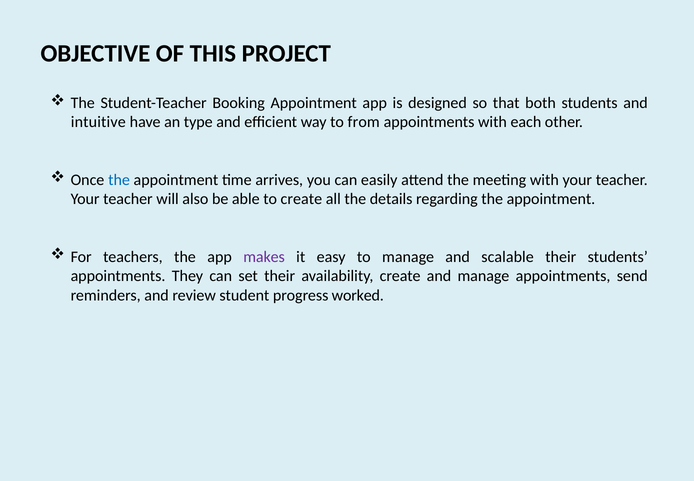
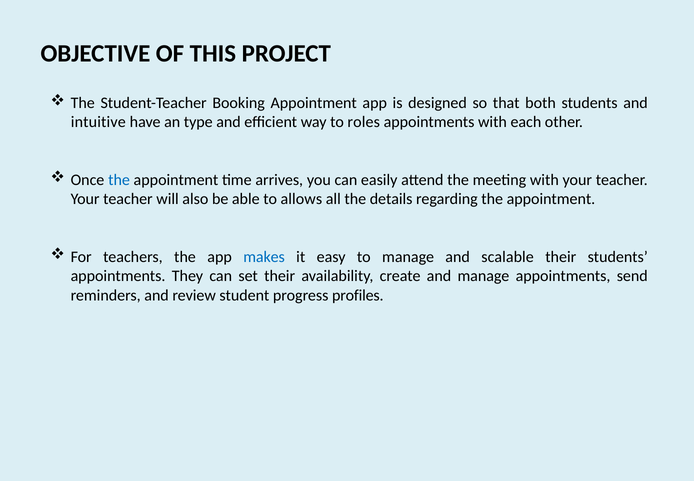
from: from -> roles
to create: create -> allows
makes colour: purple -> blue
worked: worked -> profiles
